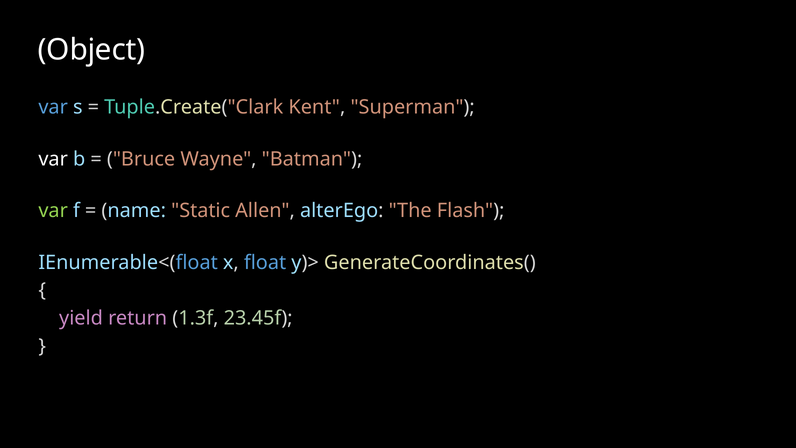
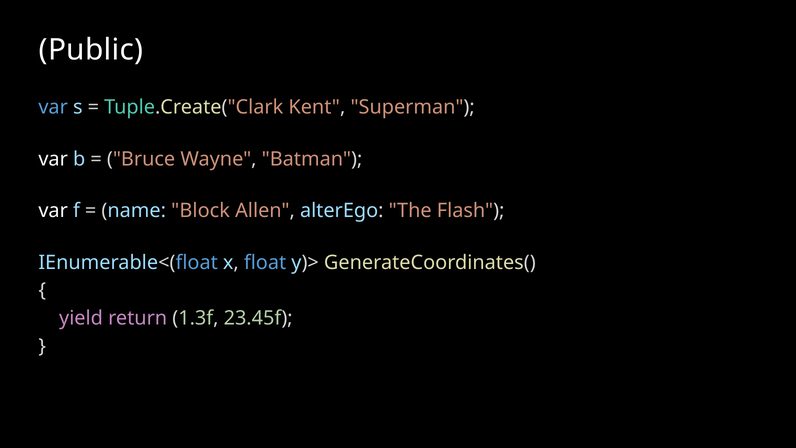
Object: Object -> Public
var at (53, 211) colour: light green -> white
Static: Static -> Block
